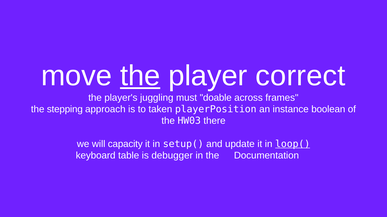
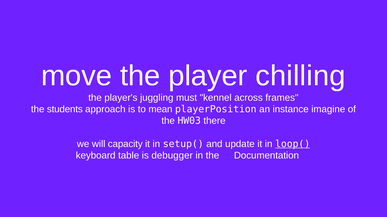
the at (140, 76) underline: present -> none
correct: correct -> chilling
doable: doable -> kennel
stepping: stepping -> students
taken: taken -> mean
boolean: boolean -> imagine
